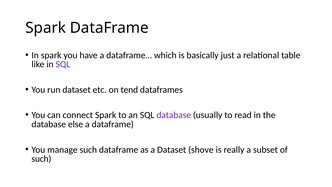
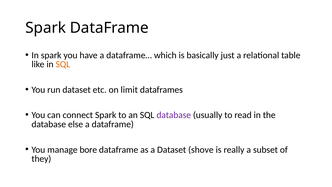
SQL at (63, 64) colour: purple -> orange
tend: tend -> limit
manage such: such -> bore
such at (41, 159): such -> they
